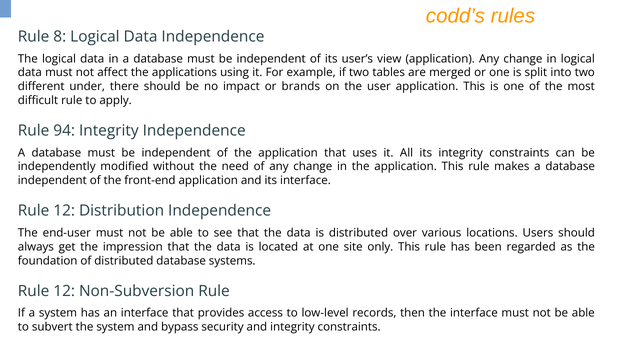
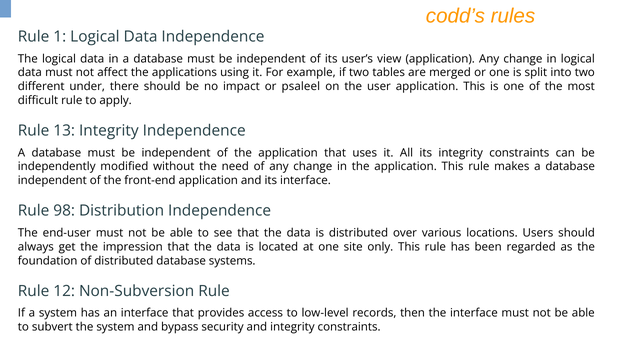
8: 8 -> 1
brands: brands -> psaleel
94: 94 -> 13
12 at (64, 211): 12 -> 98
